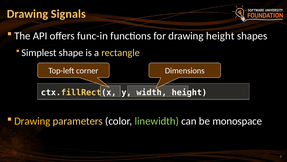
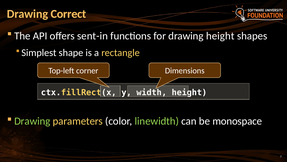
Signals: Signals -> Correct
func-in: func-in -> sent-in
Drawing at (32, 121) colour: yellow -> light green
